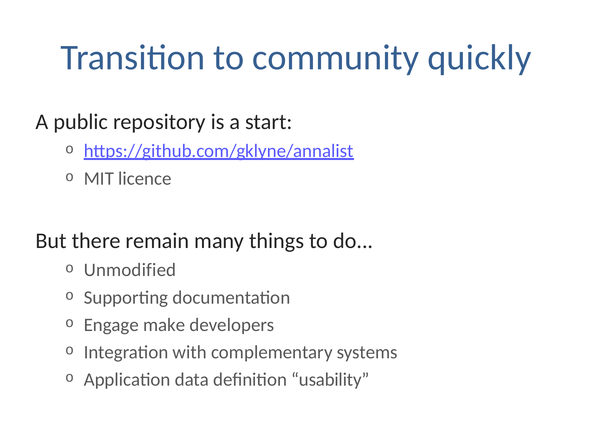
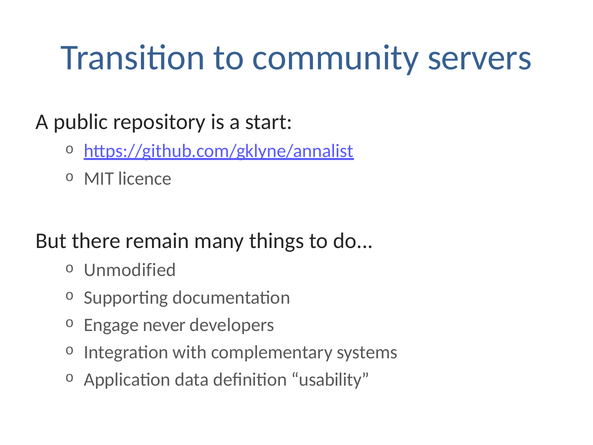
quickly: quickly -> servers
make: make -> never
